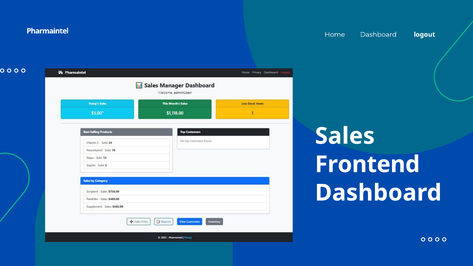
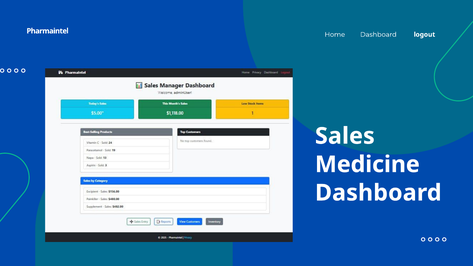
Frontend: Frontend -> Medicine
